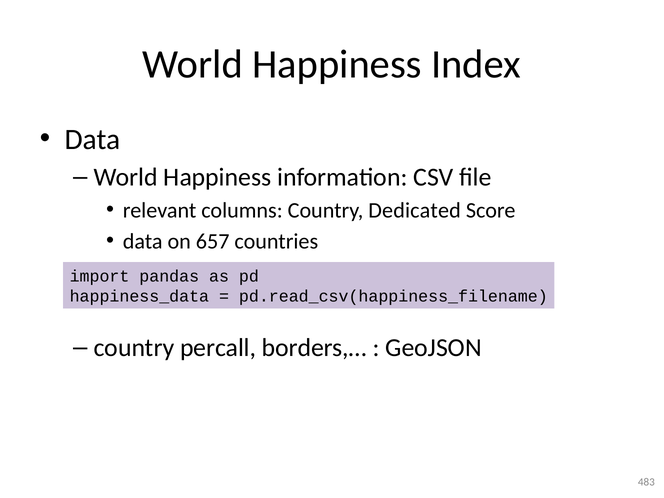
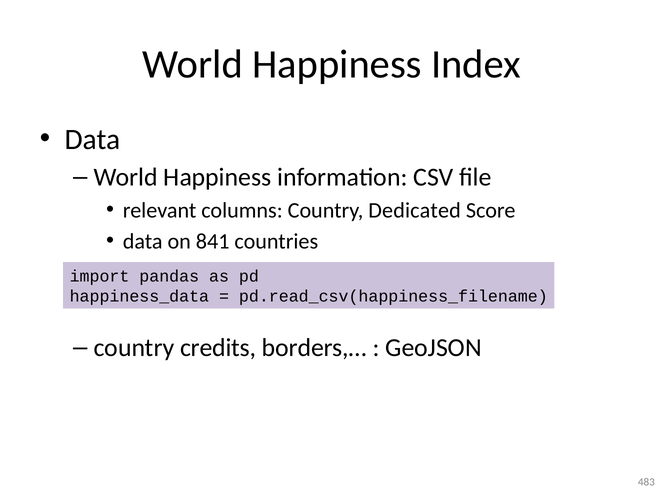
657: 657 -> 841
percall: percall -> credits
